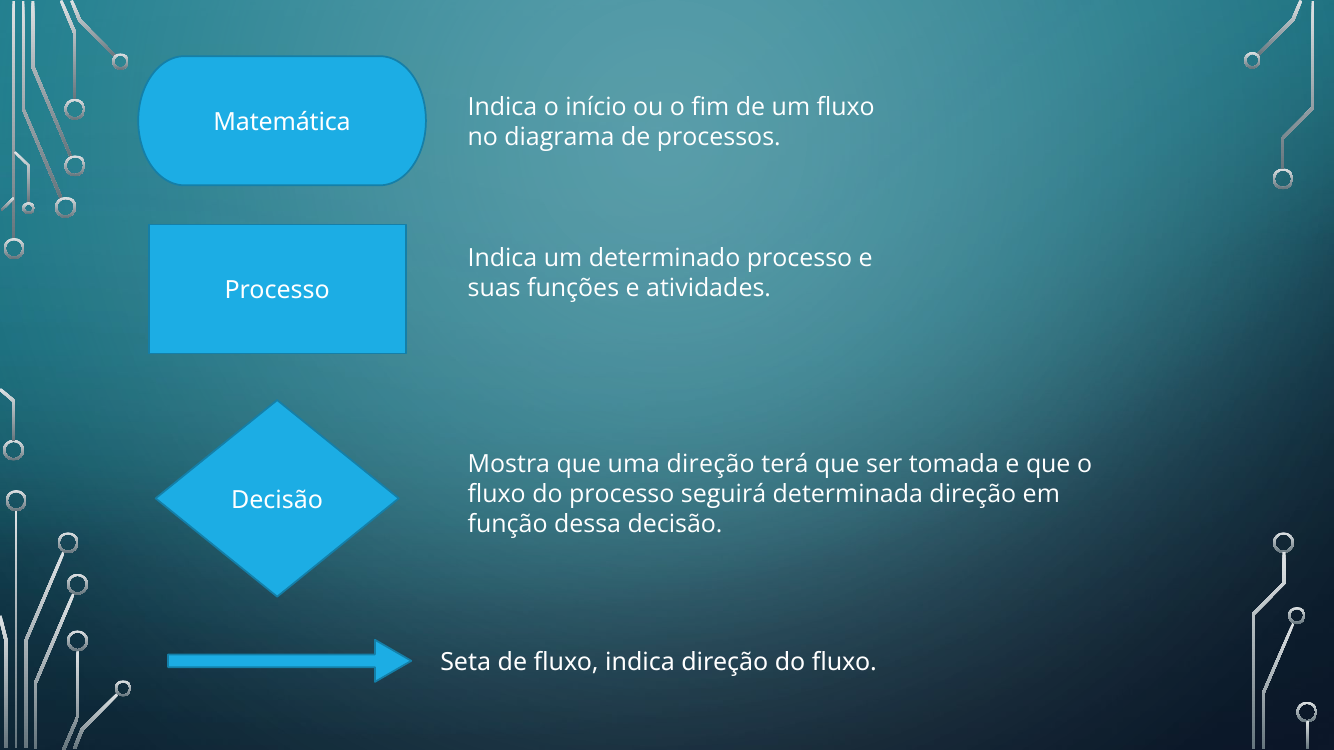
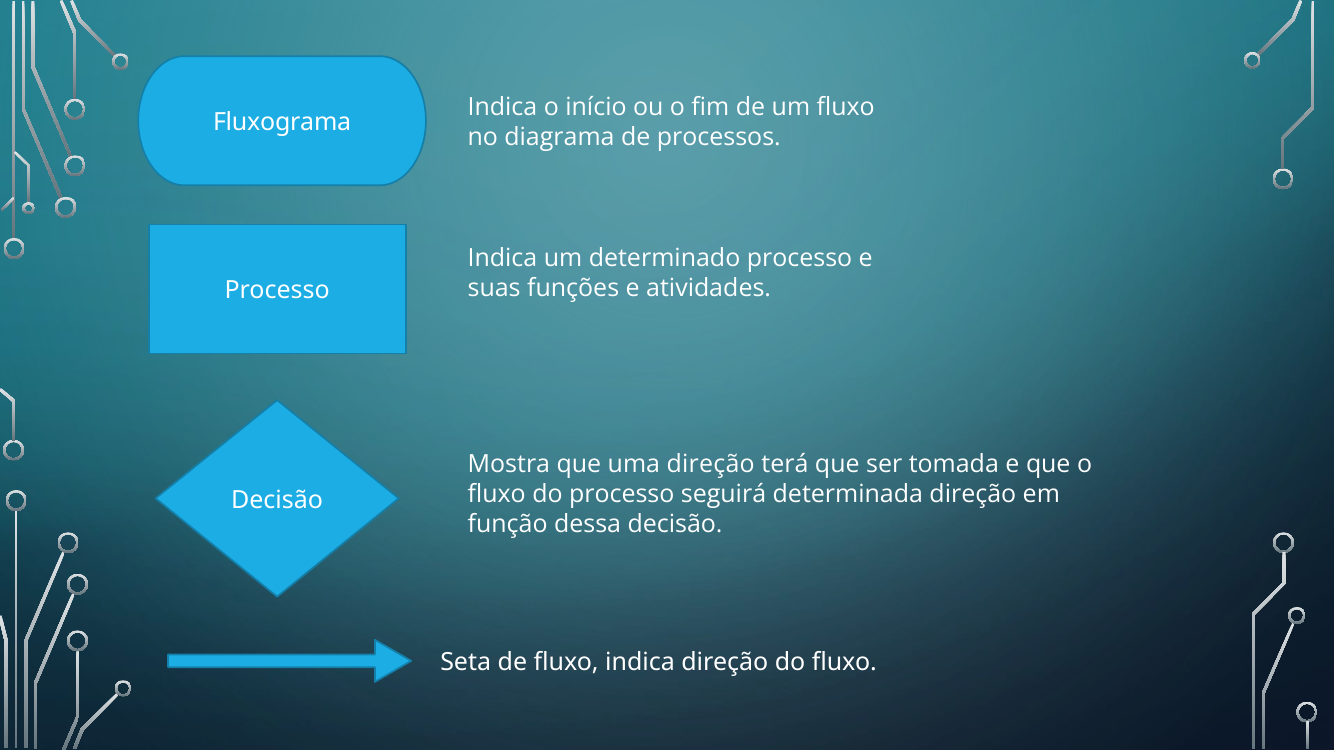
Matemática: Matemática -> Fluxograma
